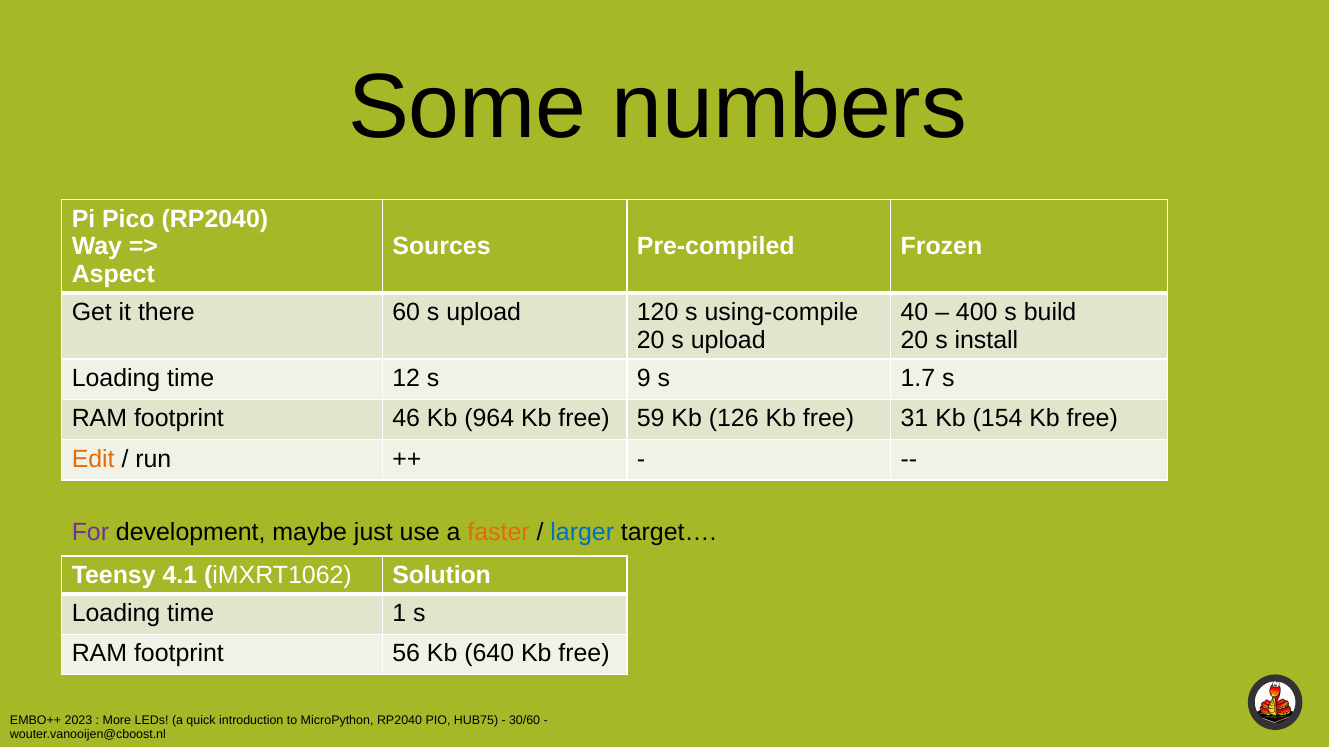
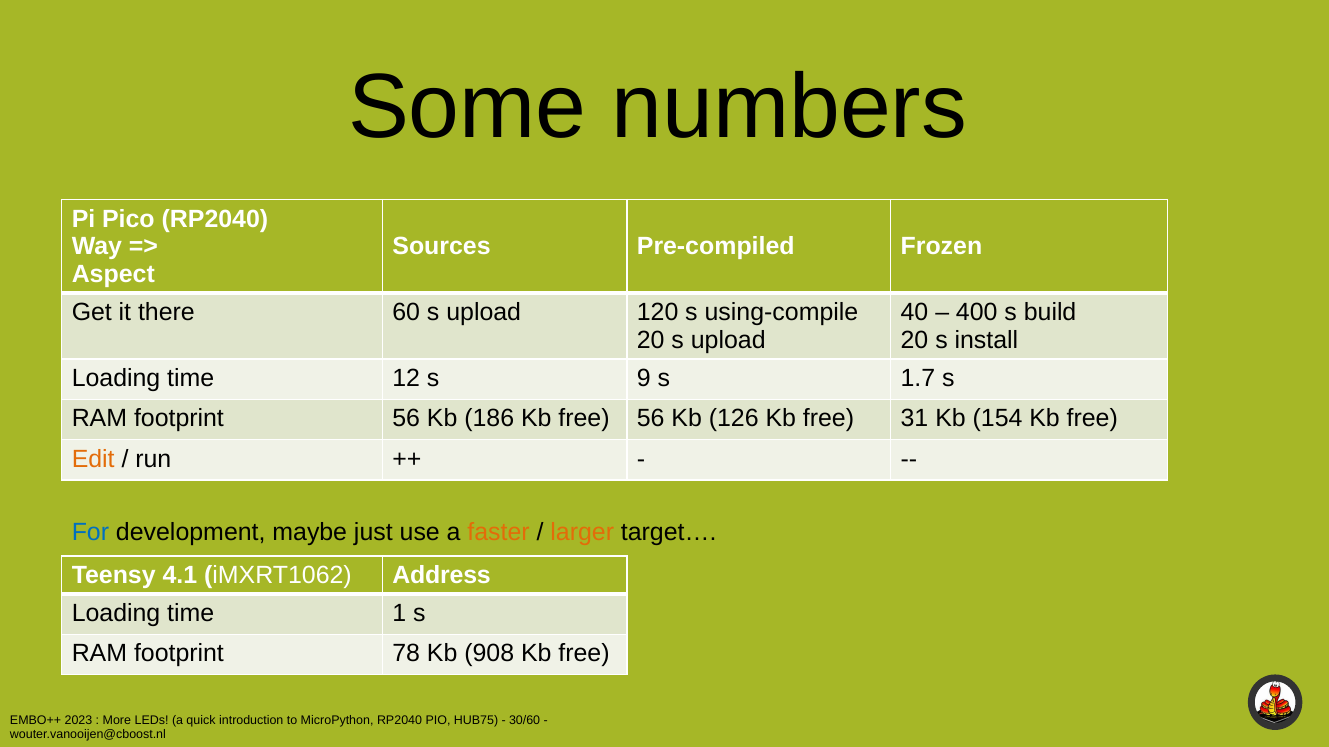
footprint 46: 46 -> 56
964: 964 -> 186
free 59: 59 -> 56
For colour: purple -> blue
larger colour: blue -> orange
Solution: Solution -> Address
56: 56 -> 78
640: 640 -> 908
